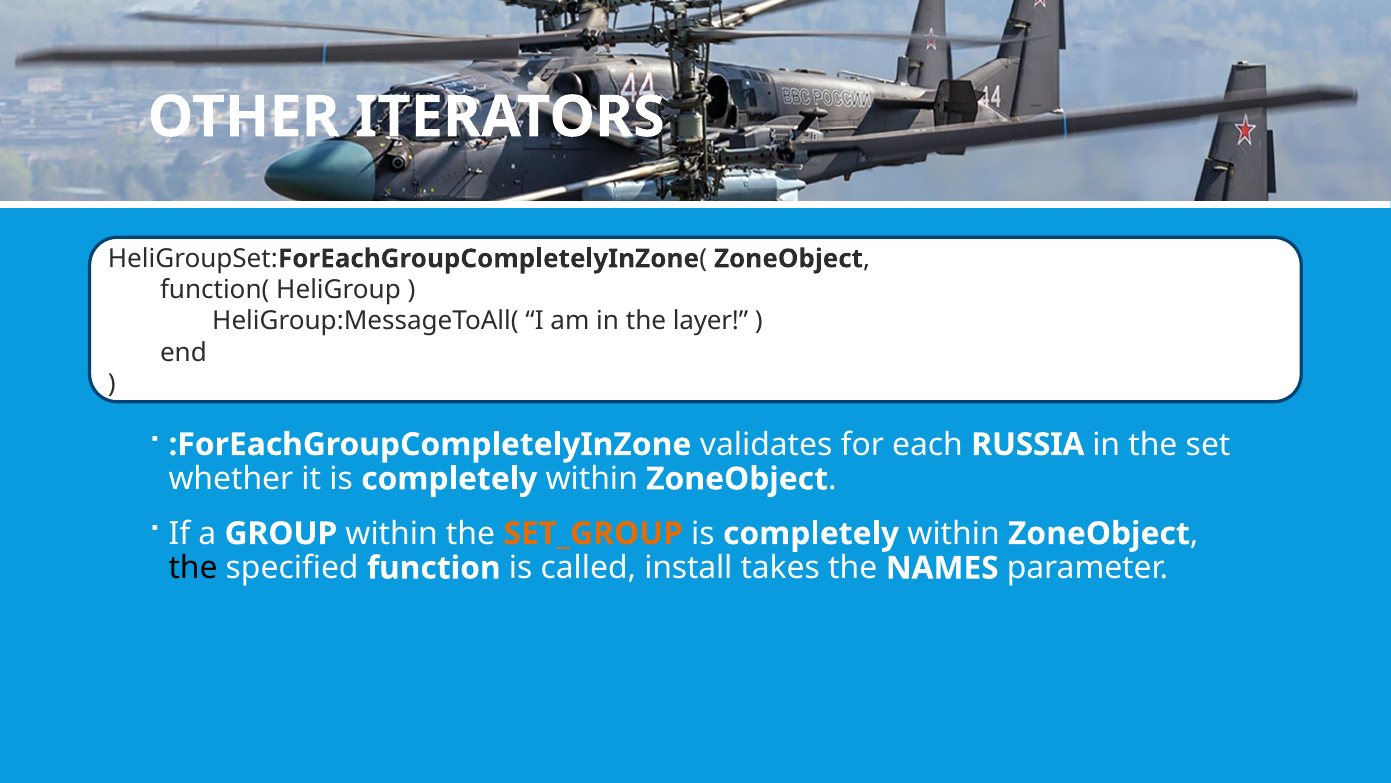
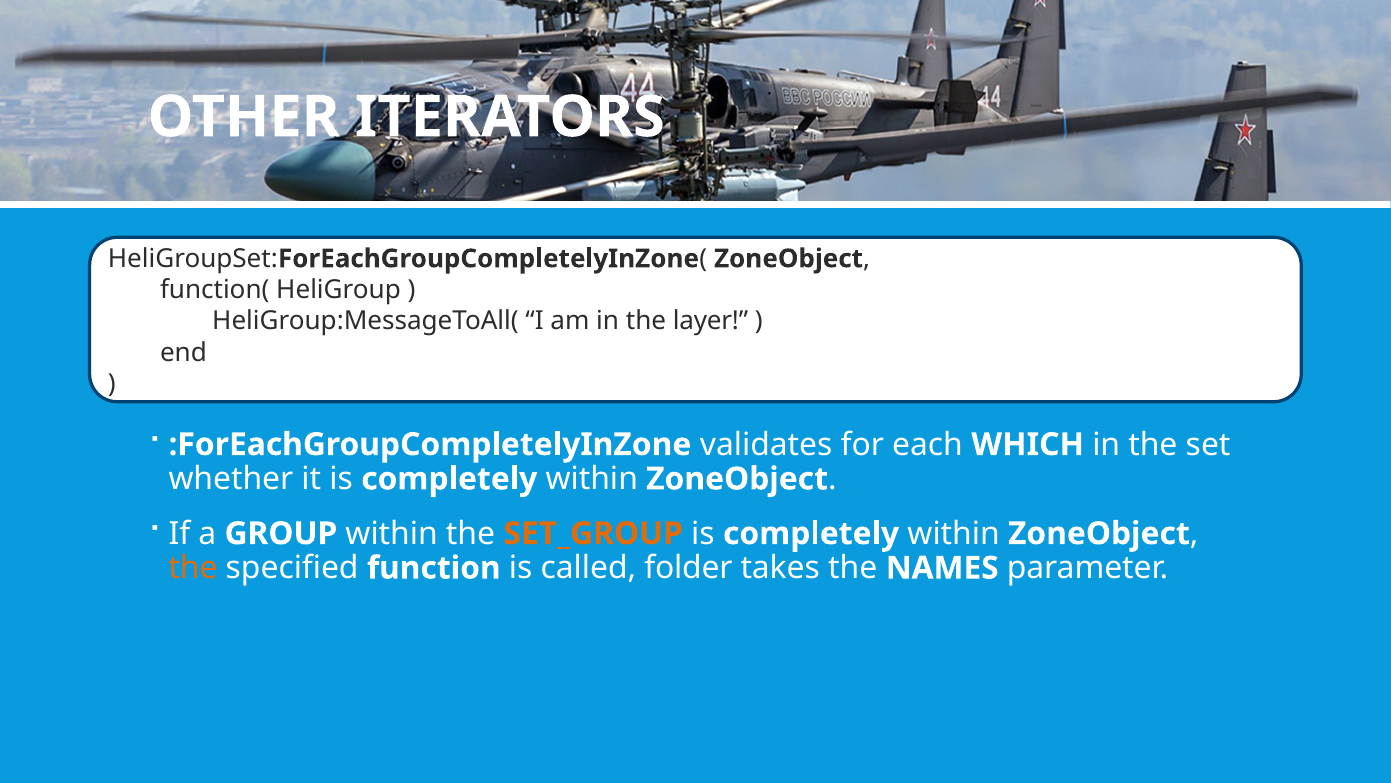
RUSSIA: RUSSIA -> WHICH
the at (193, 568) colour: black -> orange
install: install -> folder
